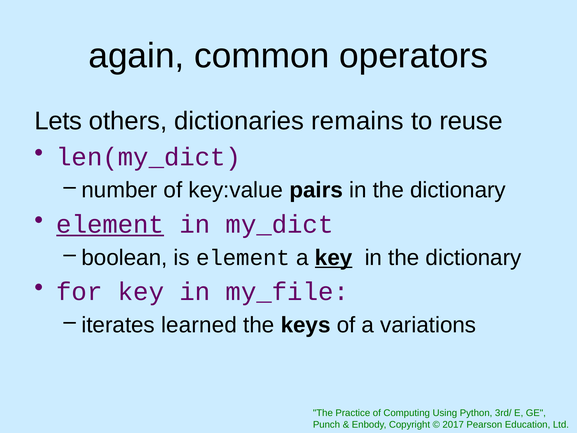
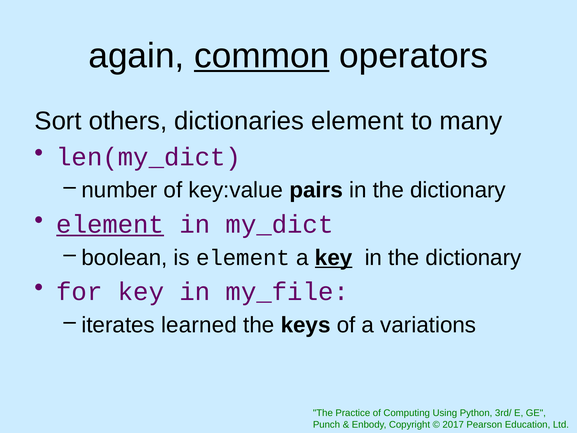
common underline: none -> present
Lets: Lets -> Sort
dictionaries remains: remains -> element
reuse: reuse -> many
